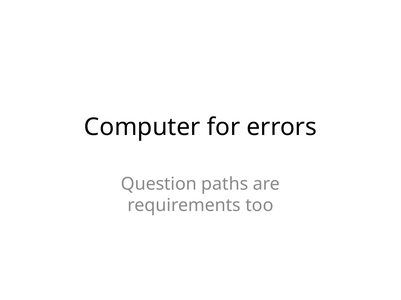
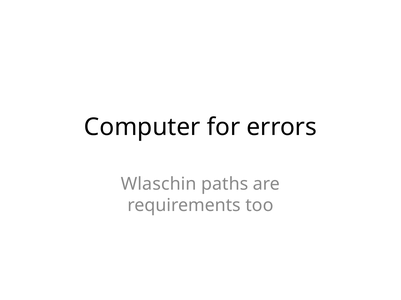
Question: Question -> Wlaschin
